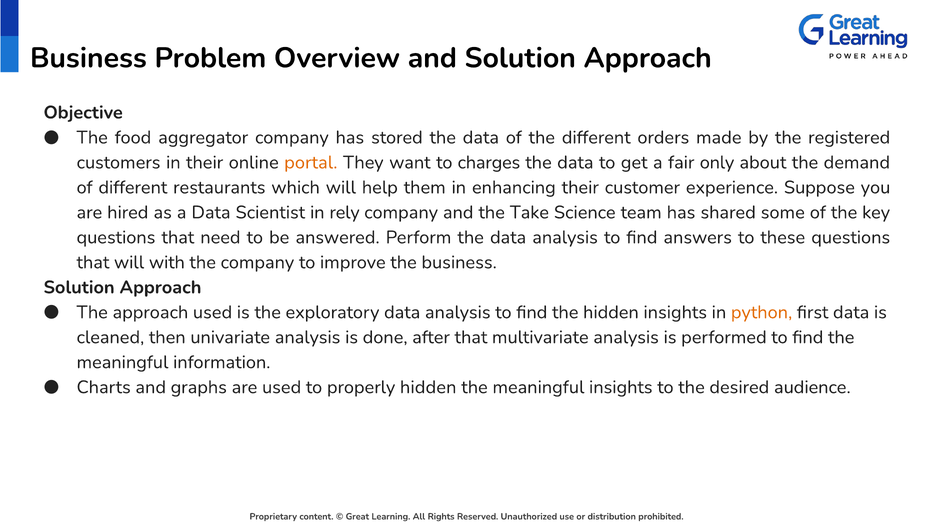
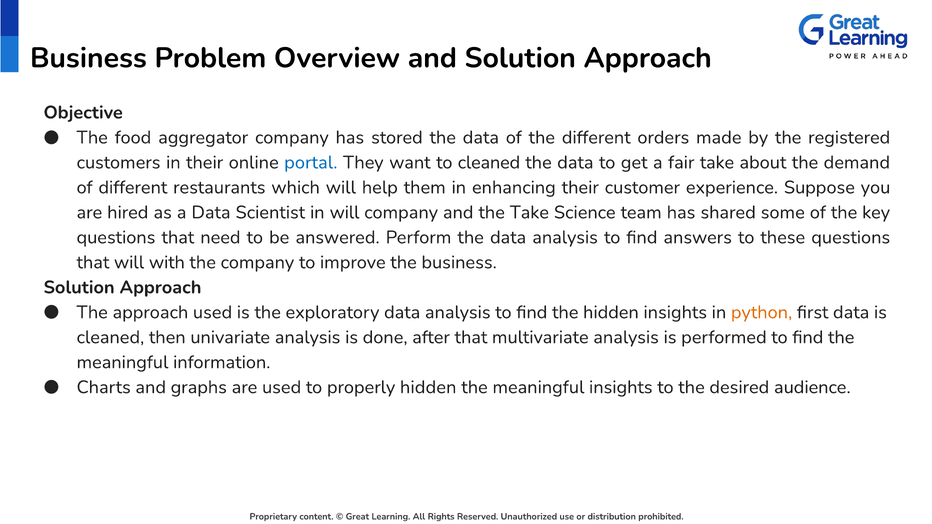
portal colour: orange -> blue
to charges: charges -> cleaned
fair only: only -> take
in rely: rely -> will
